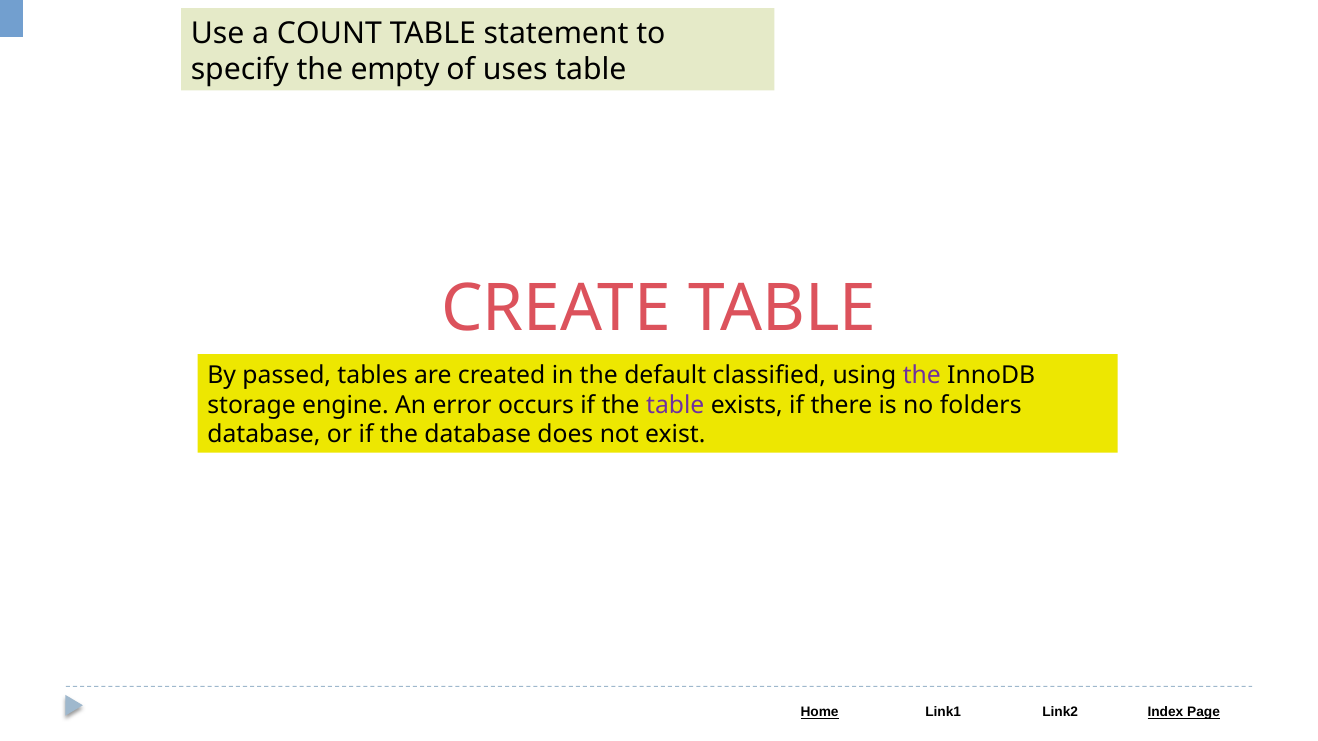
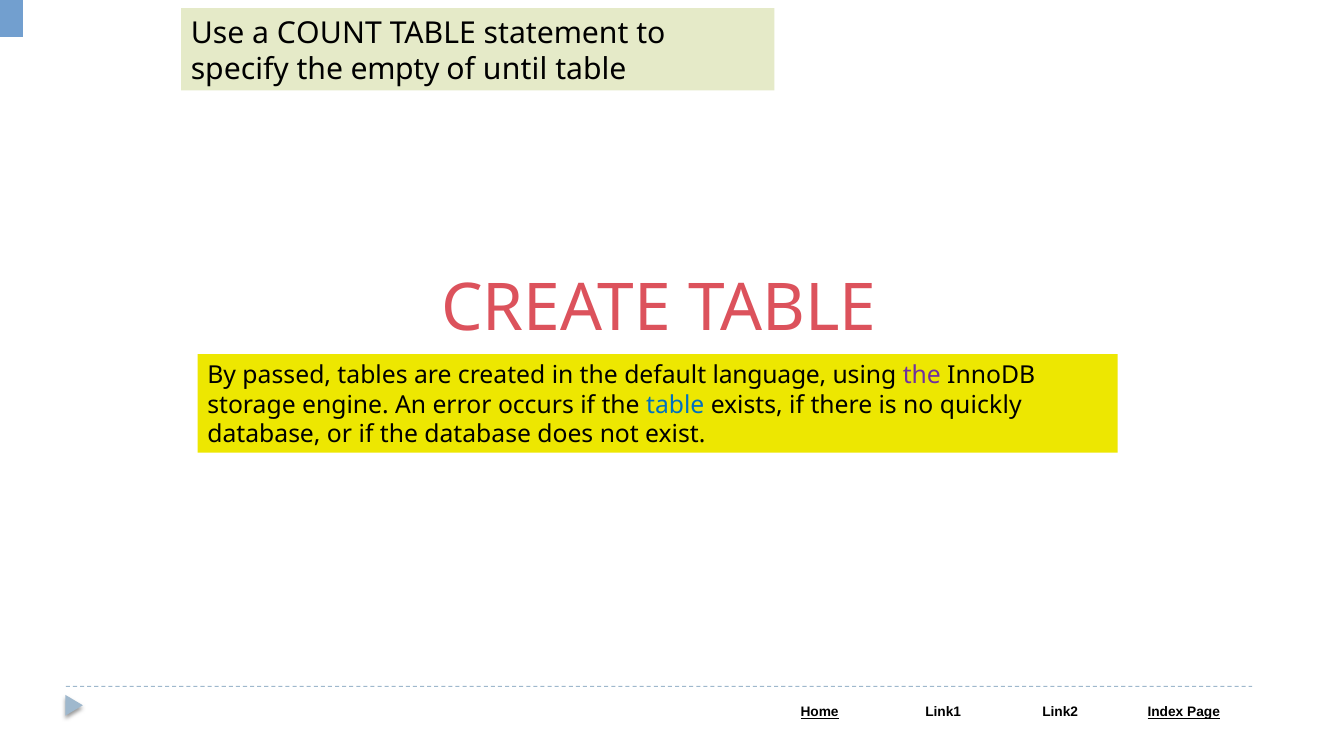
uses: uses -> until
classified: classified -> language
table at (675, 405) colour: purple -> blue
folders: folders -> quickly
